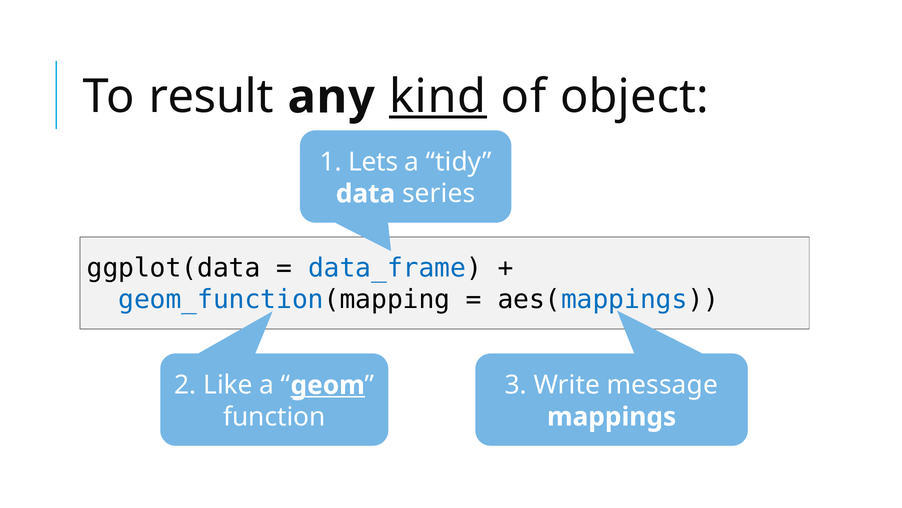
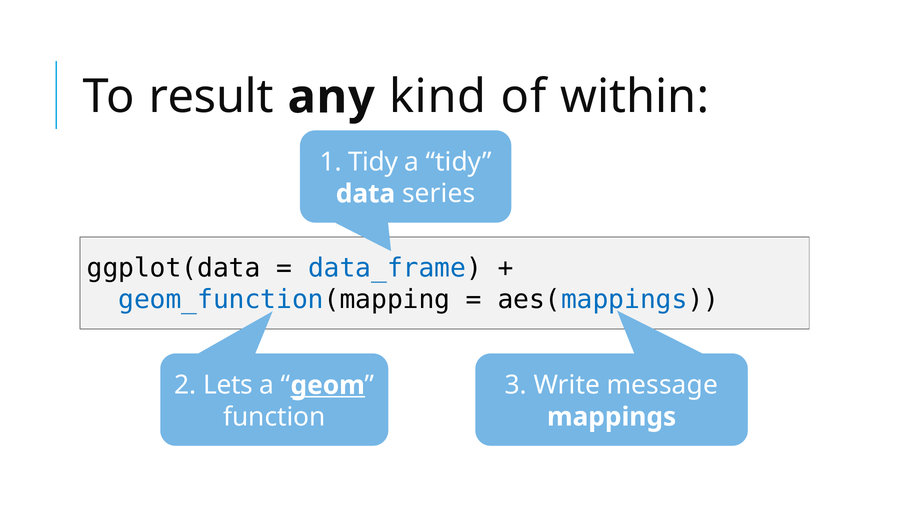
kind underline: present -> none
object: object -> within
1 Lets: Lets -> Tidy
Like: Like -> Lets
